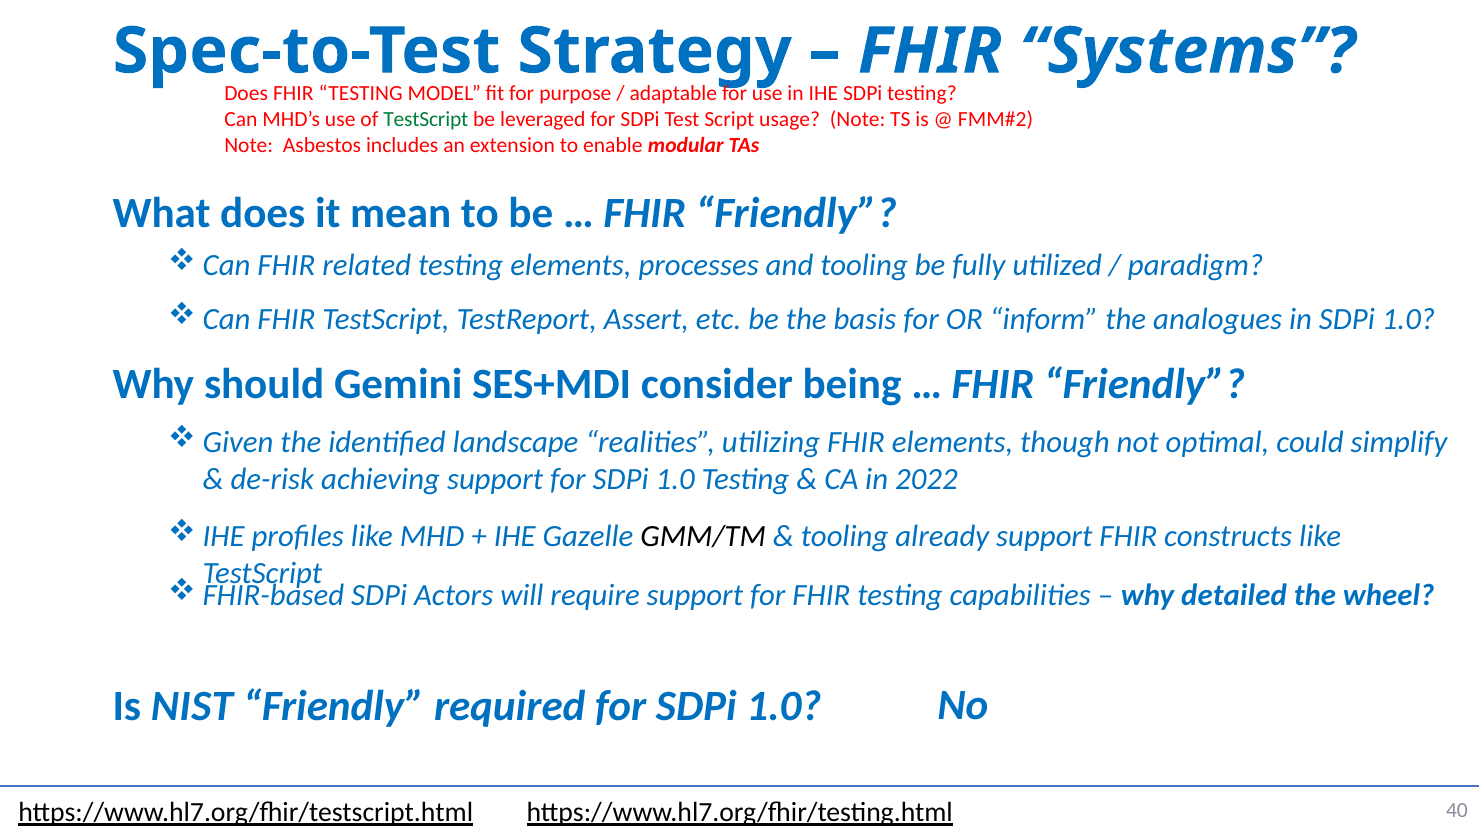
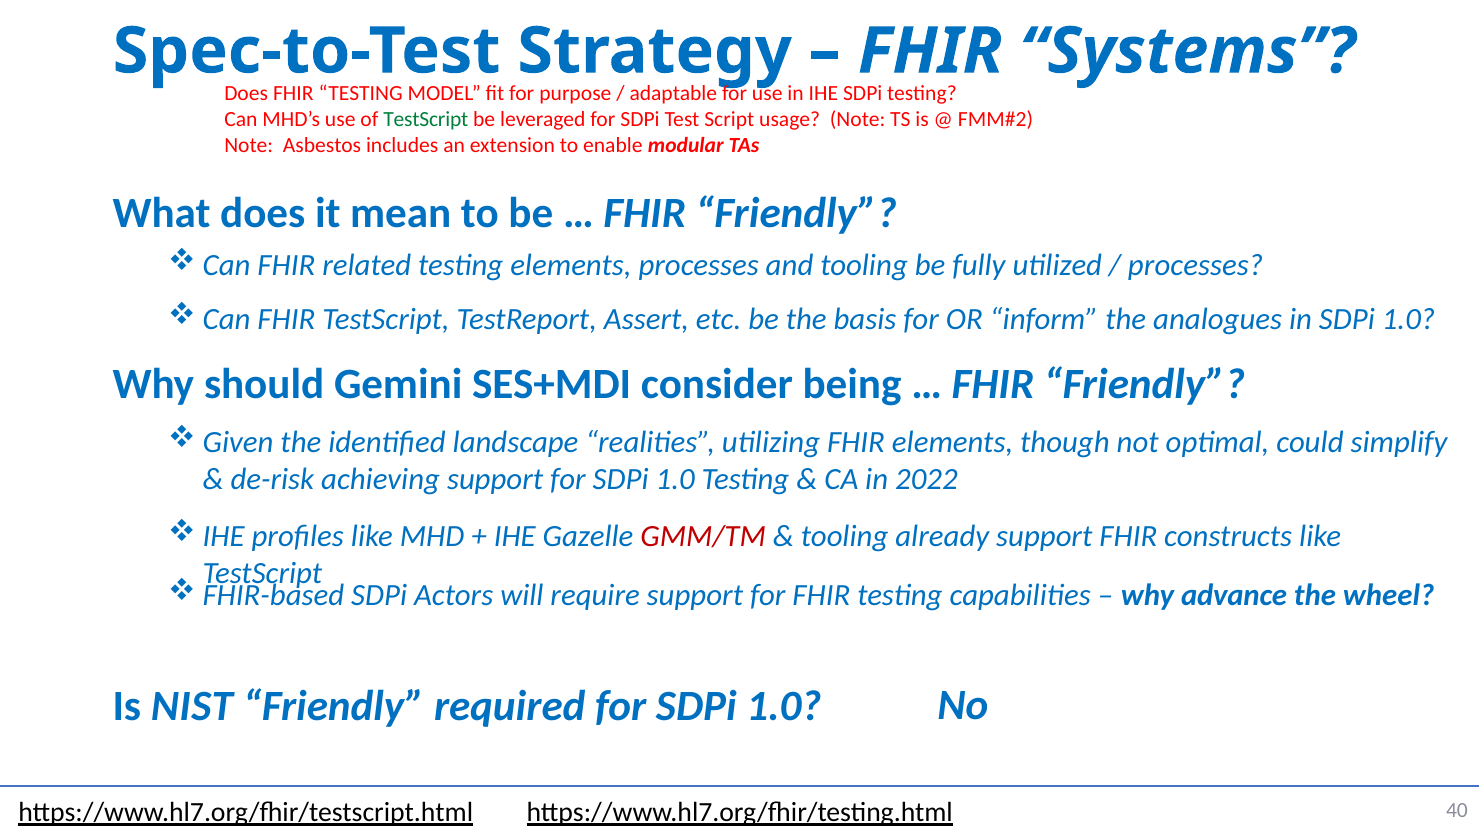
paradigm at (1196, 265): paradigm -> processes
GMM/TM colour: black -> red
detailed: detailed -> advance
